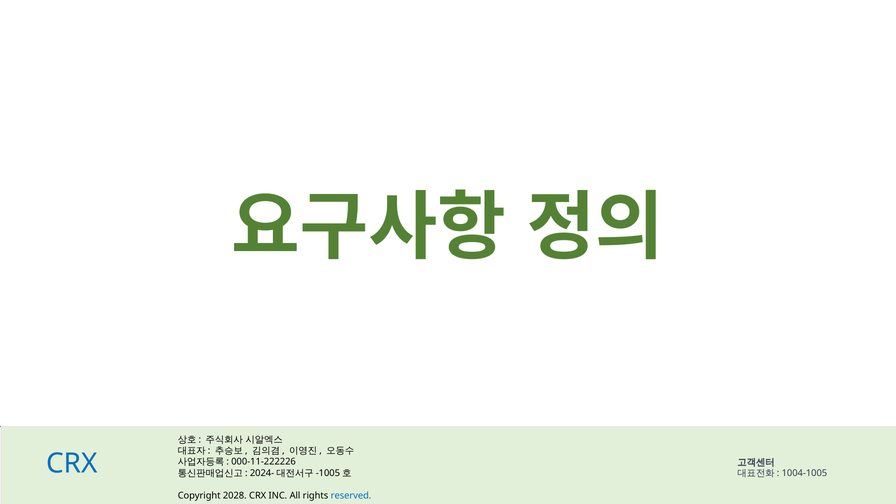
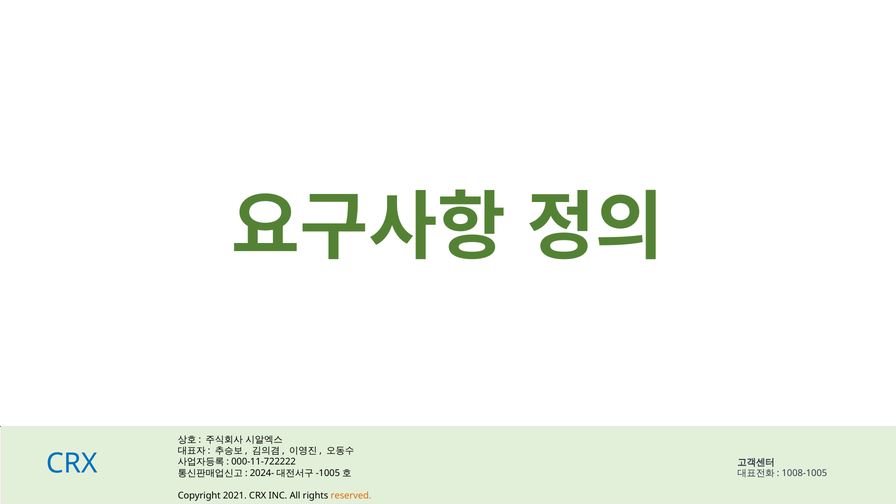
000-11-222226: 000-11-222226 -> 000-11-722222
1004-1005: 1004-1005 -> 1008-1005
2028: 2028 -> 2021
reserved colour: blue -> orange
